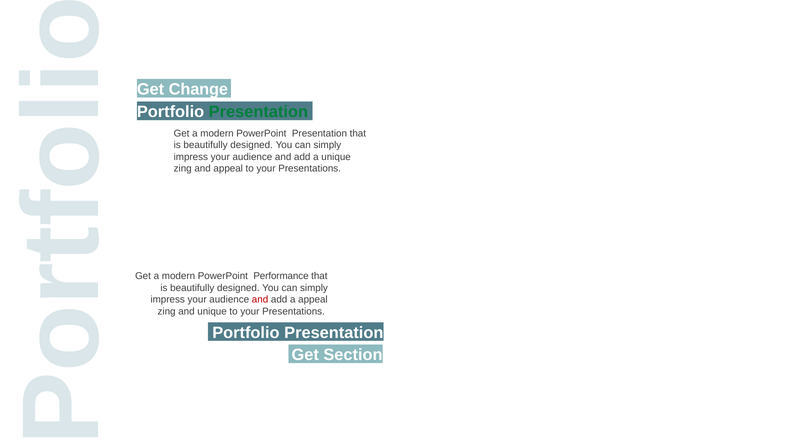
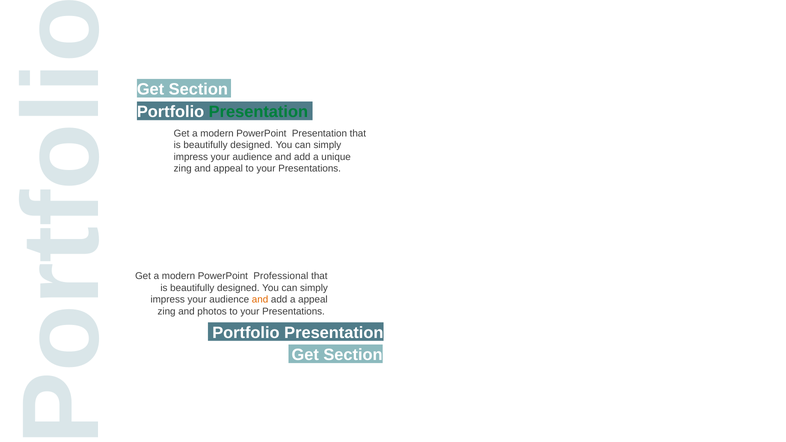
Change at (198, 89): Change -> Section
Performance: Performance -> Professional
and at (260, 300) colour: red -> orange
and unique: unique -> photos
